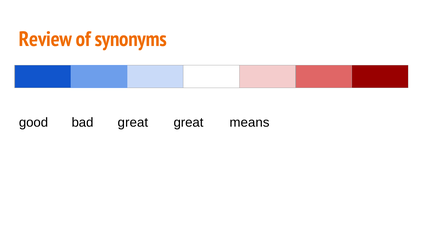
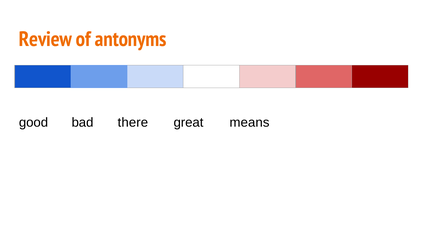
synonyms: synonyms -> antonyms
bad great: great -> there
